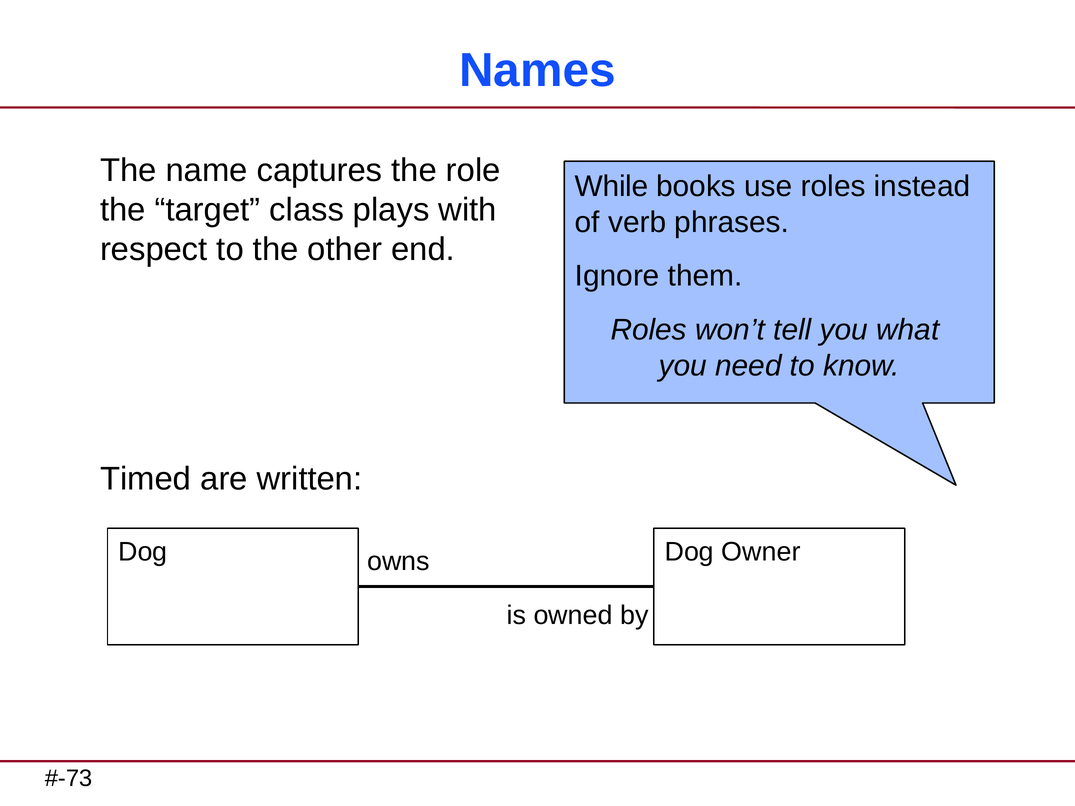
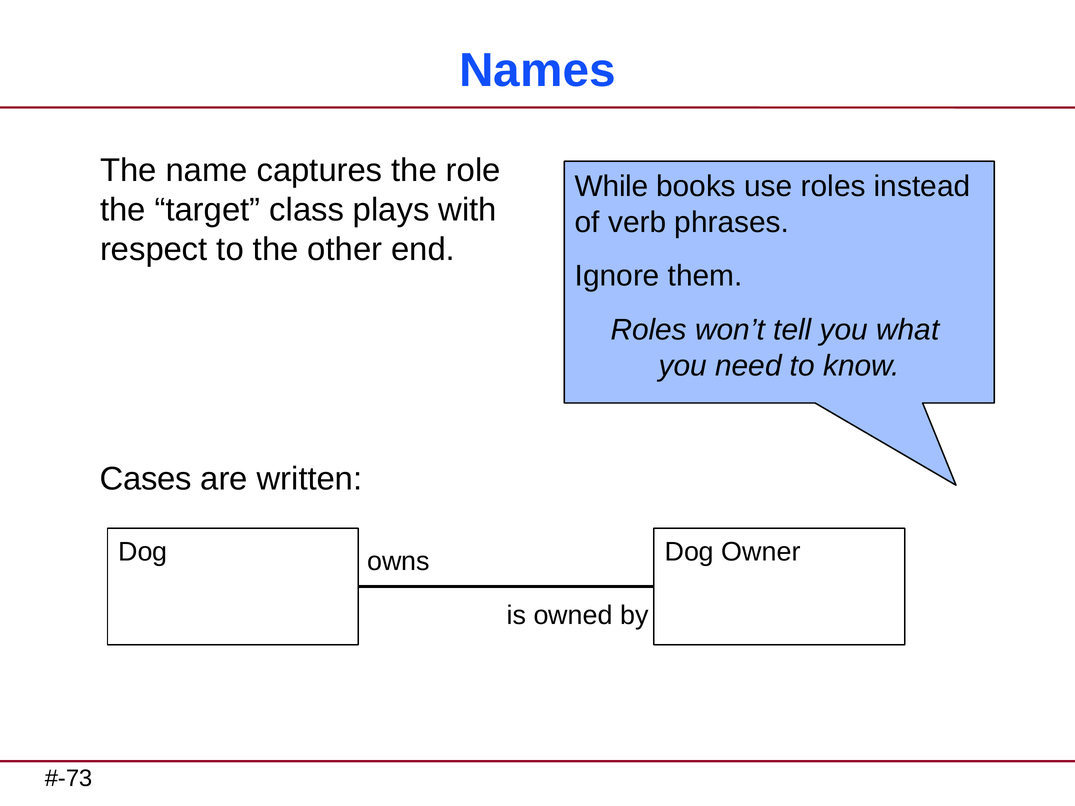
Timed: Timed -> Cases
